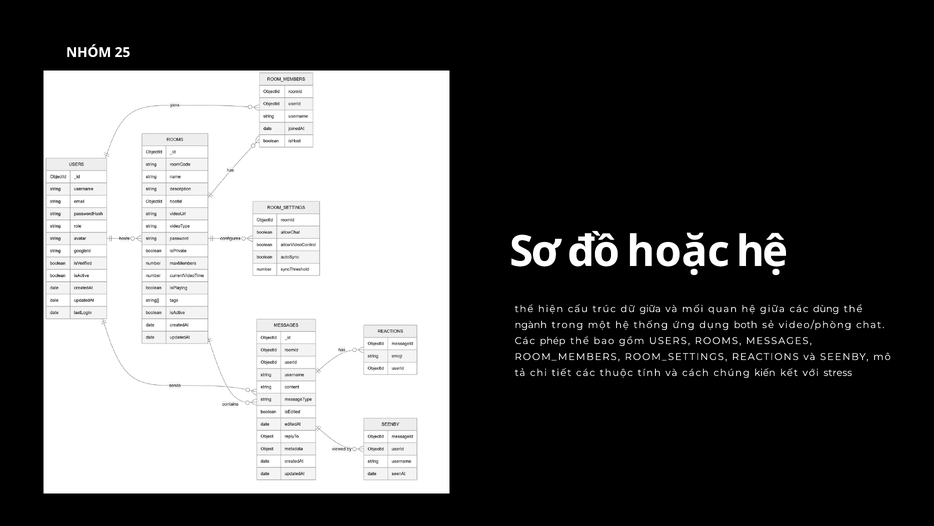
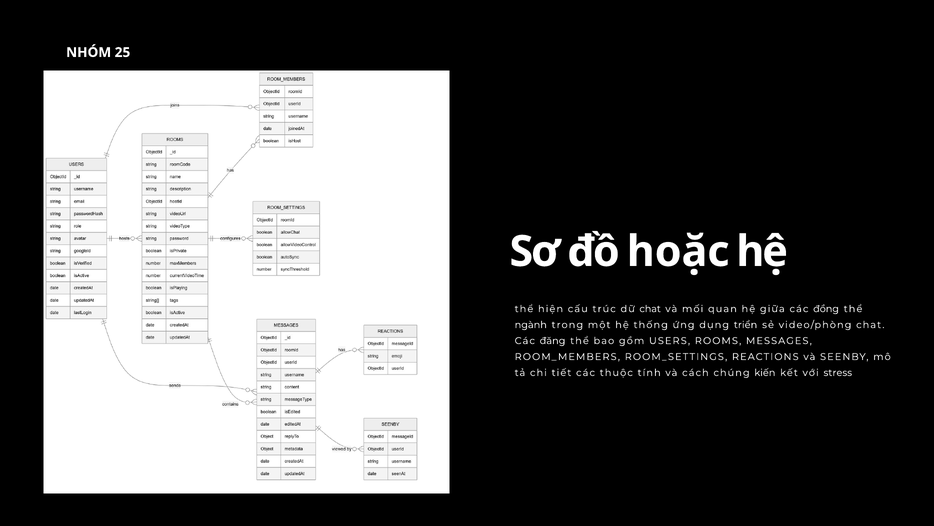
dữ giữa: giữa -> chat
dùng: dùng -> đồng
both: both -> triển
phép: phép -> đăng
